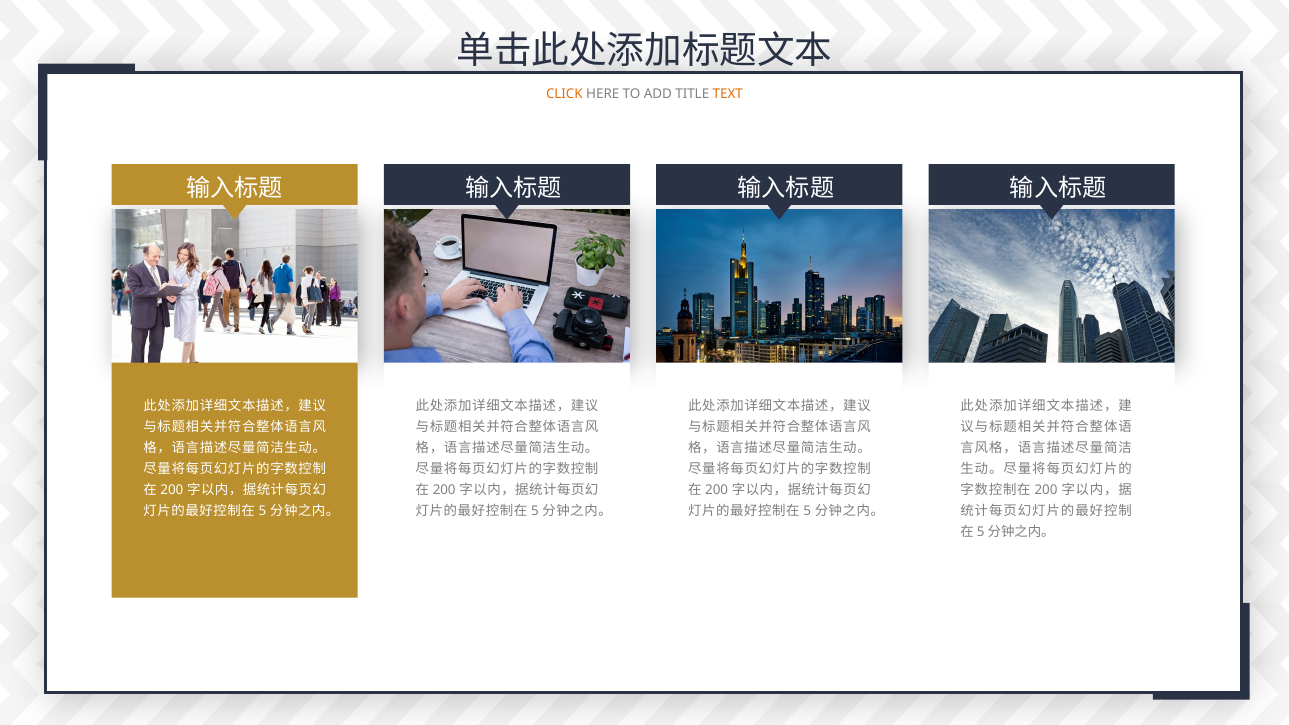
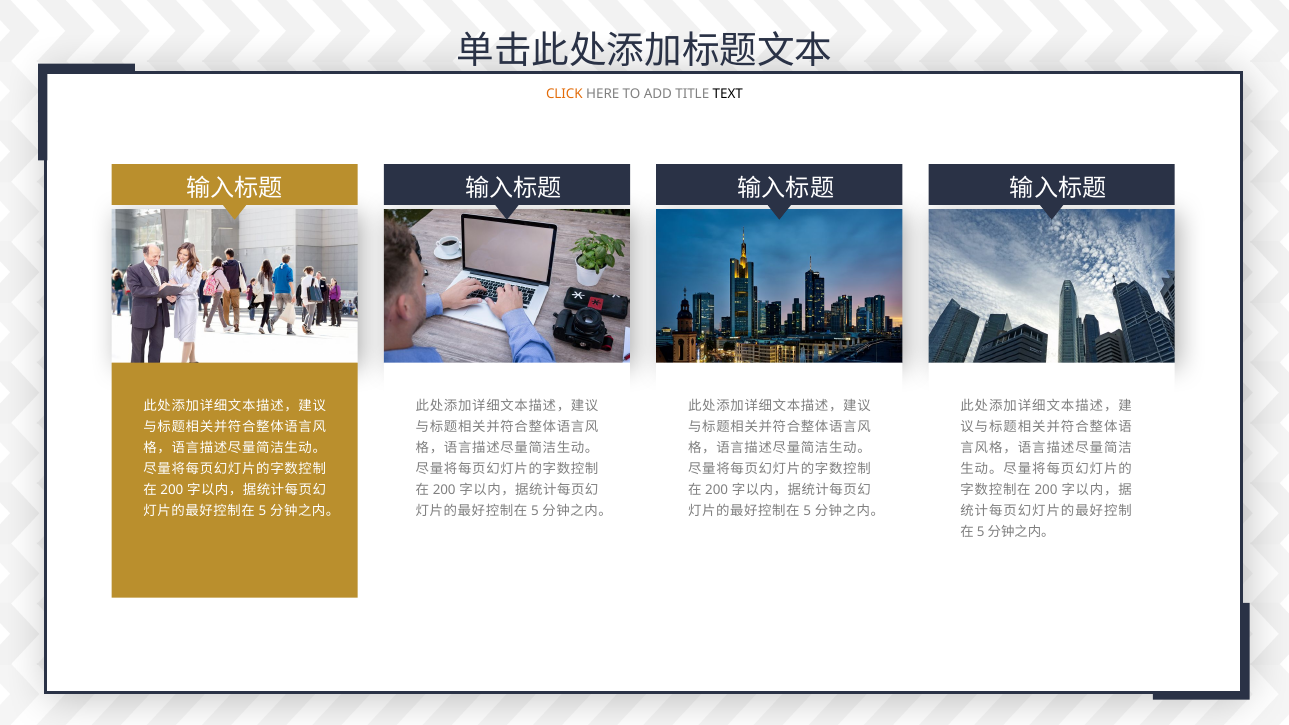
TEXT colour: orange -> black
